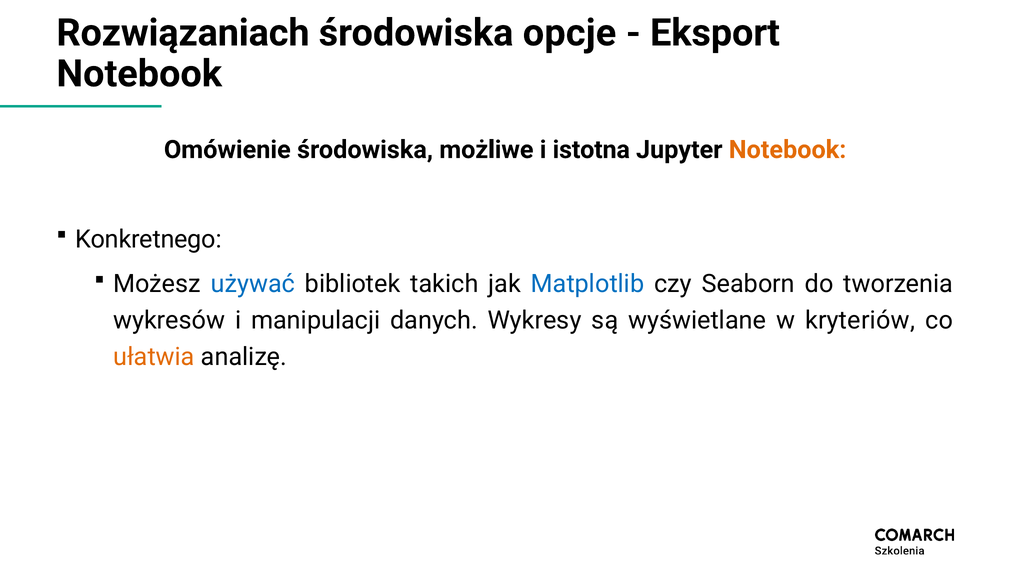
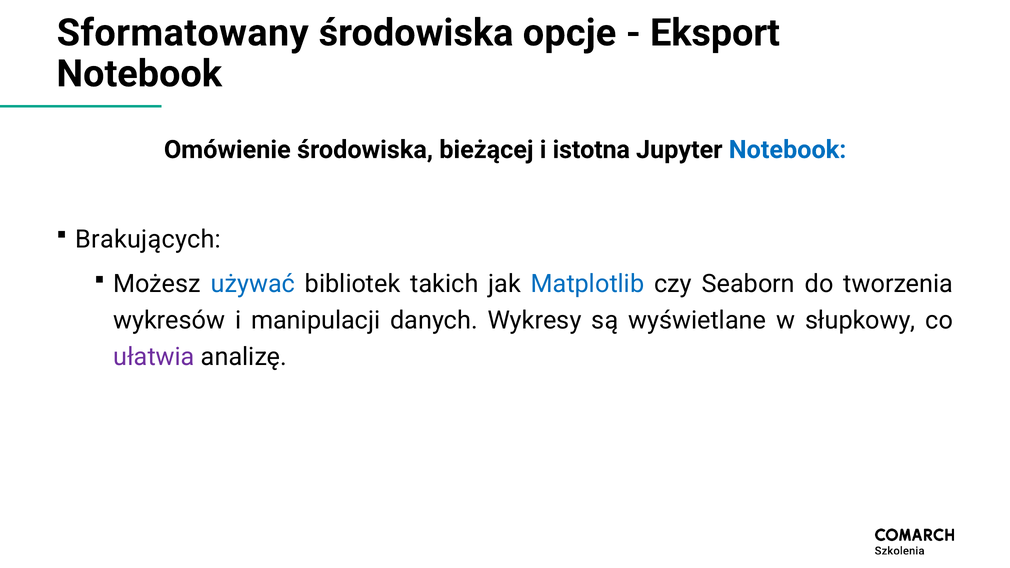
Rozwiązaniach: Rozwiązaniach -> Sformatowany
możliwe: możliwe -> bieżącej
Notebook at (788, 150) colour: orange -> blue
Konkretnego: Konkretnego -> Brakujących
kryteriów: kryteriów -> słupkowy
ułatwia colour: orange -> purple
